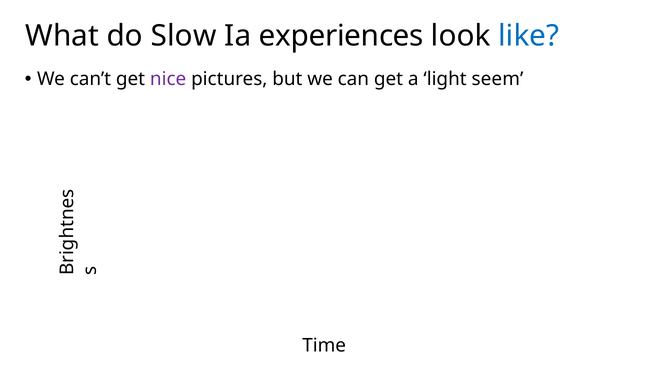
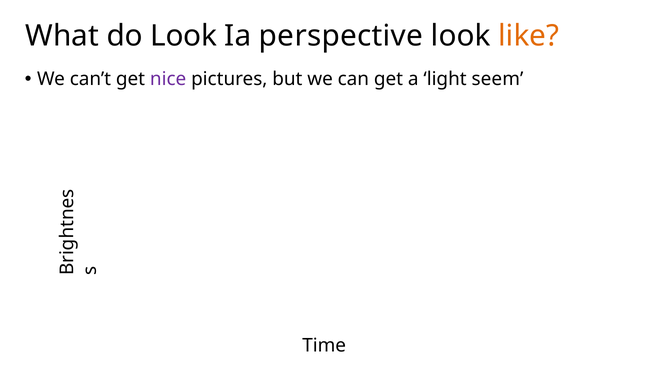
do Slow: Slow -> Look
experiences: experiences -> perspective
like colour: blue -> orange
